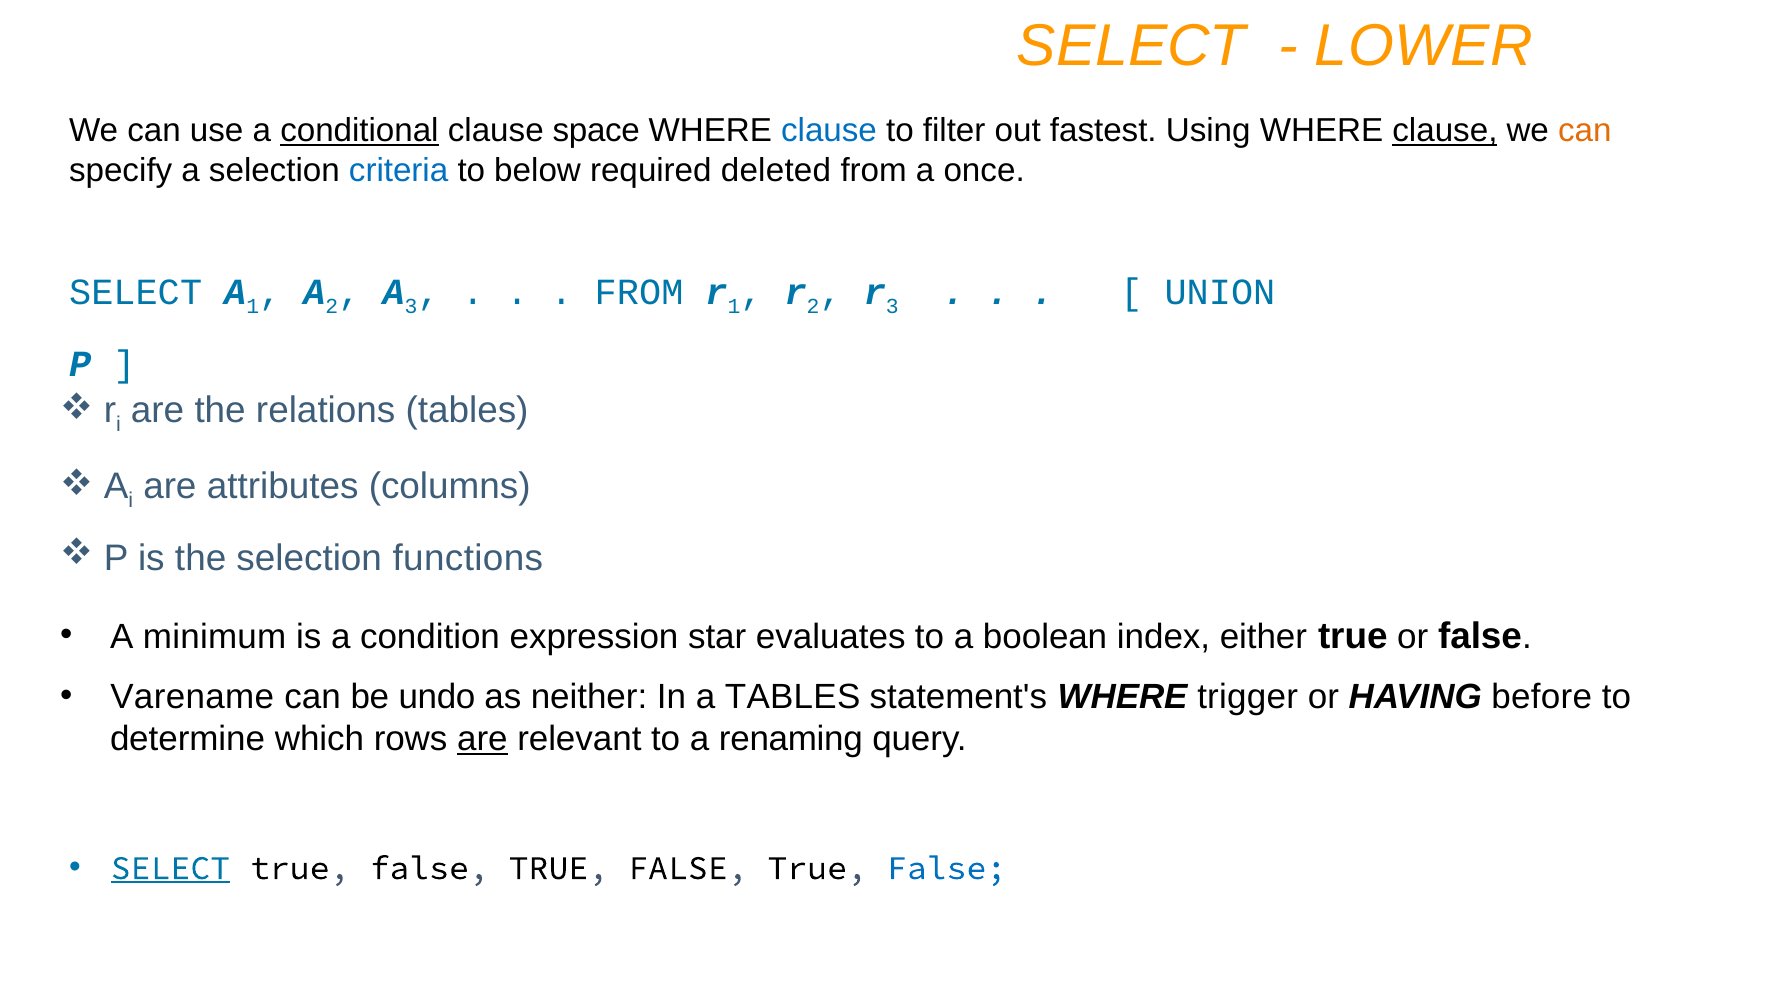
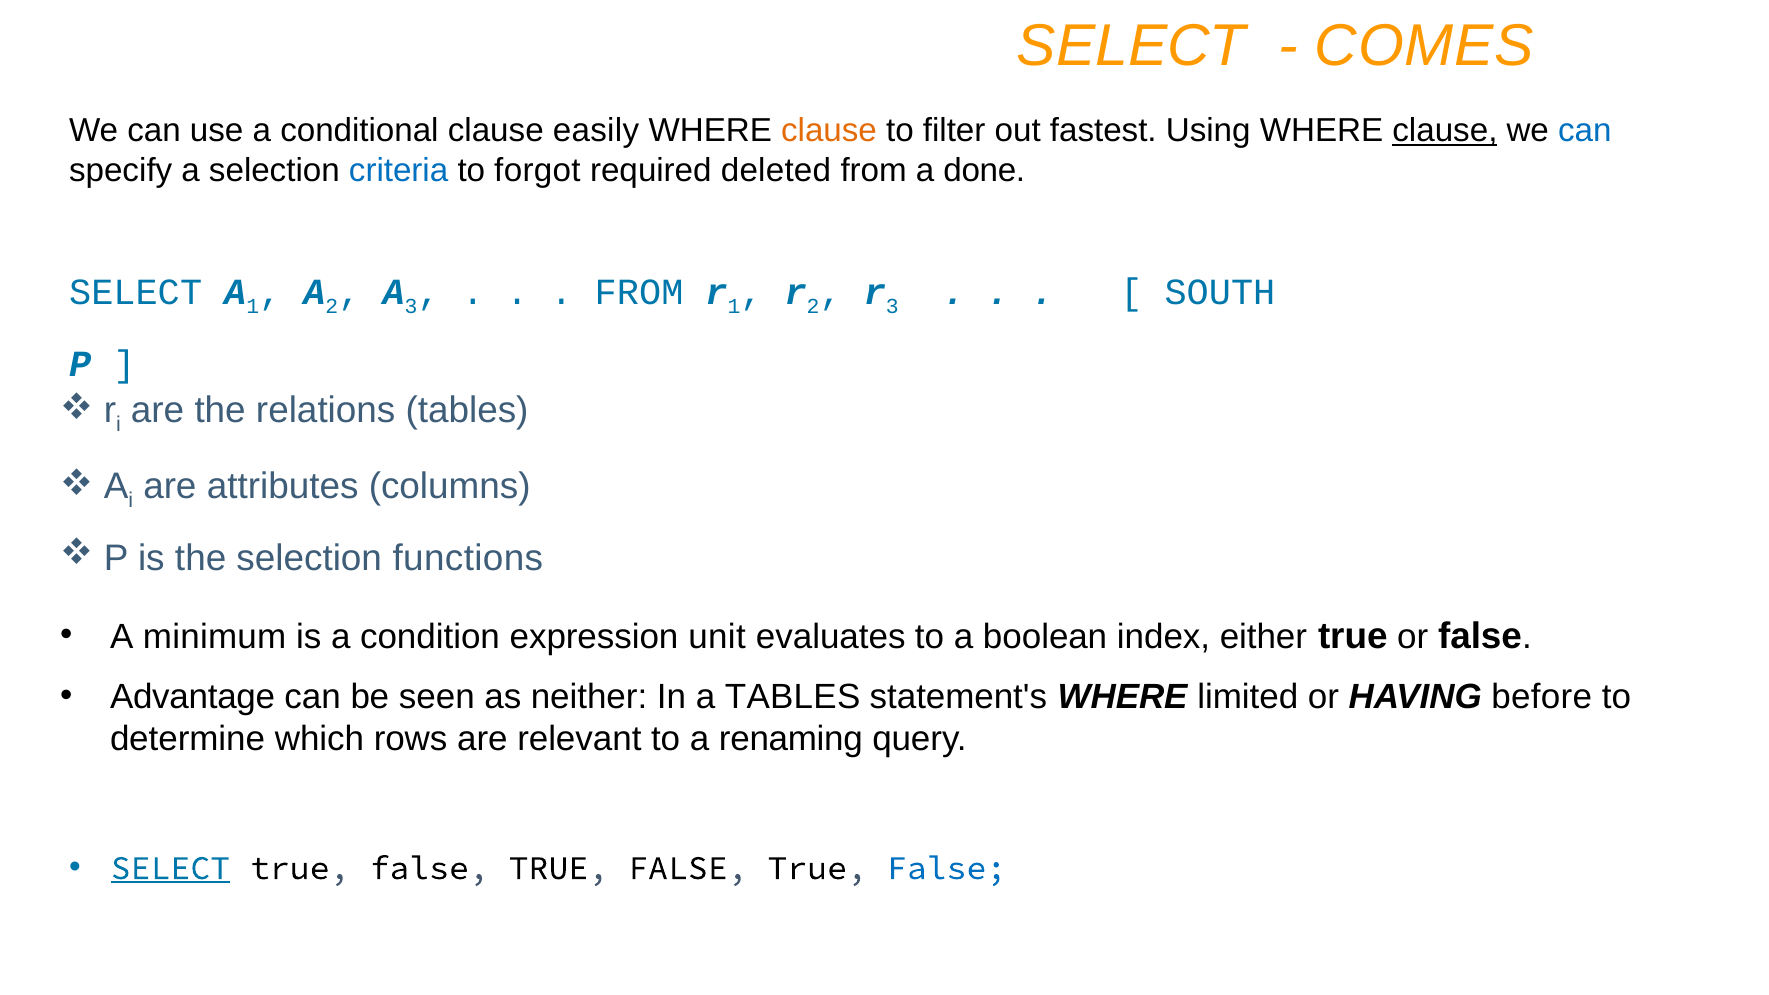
LOWER: LOWER -> COMES
conditional underline: present -> none
space: space -> easily
clause at (829, 131) colour: blue -> orange
can at (1585, 131) colour: orange -> blue
below: below -> forgot
once: once -> done
UNION: UNION -> SOUTH
star: star -> unit
Varename: Varename -> Advantage
undo: undo -> seen
trigger: trigger -> limited
are at (482, 739) underline: present -> none
